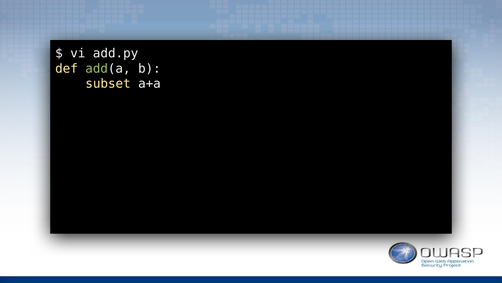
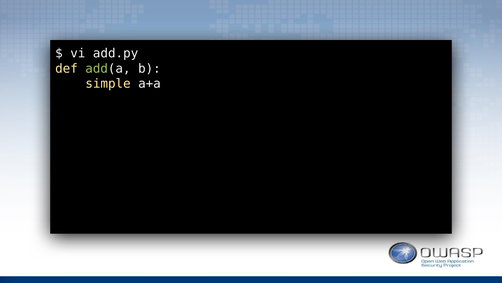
subset: subset -> simple
